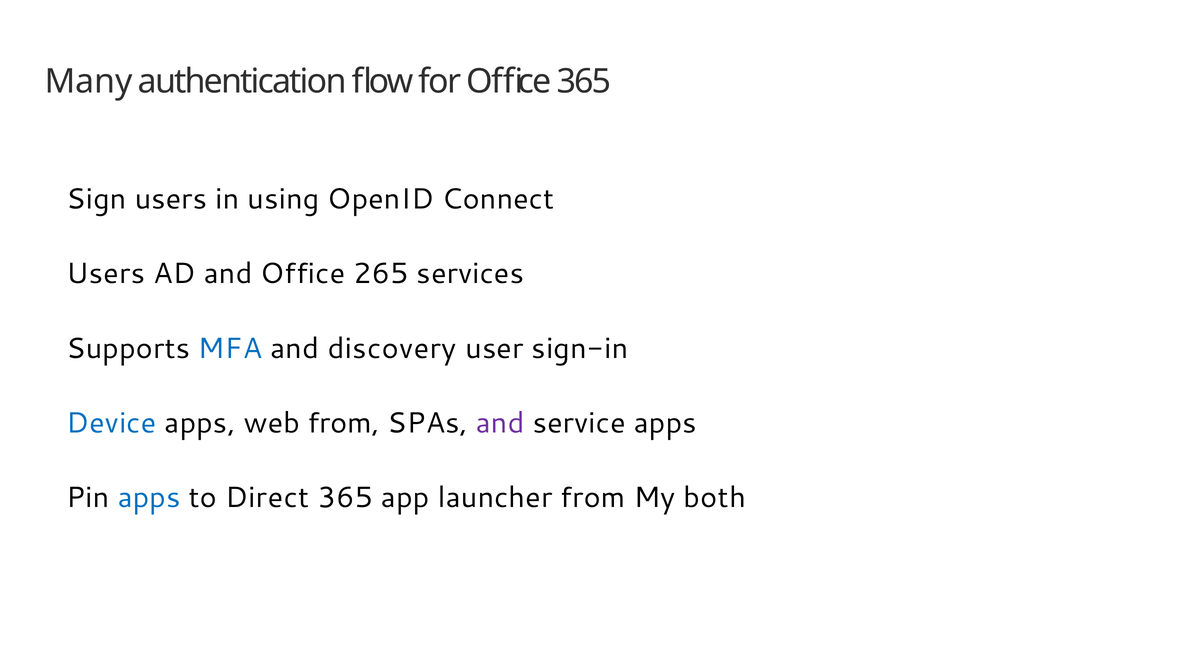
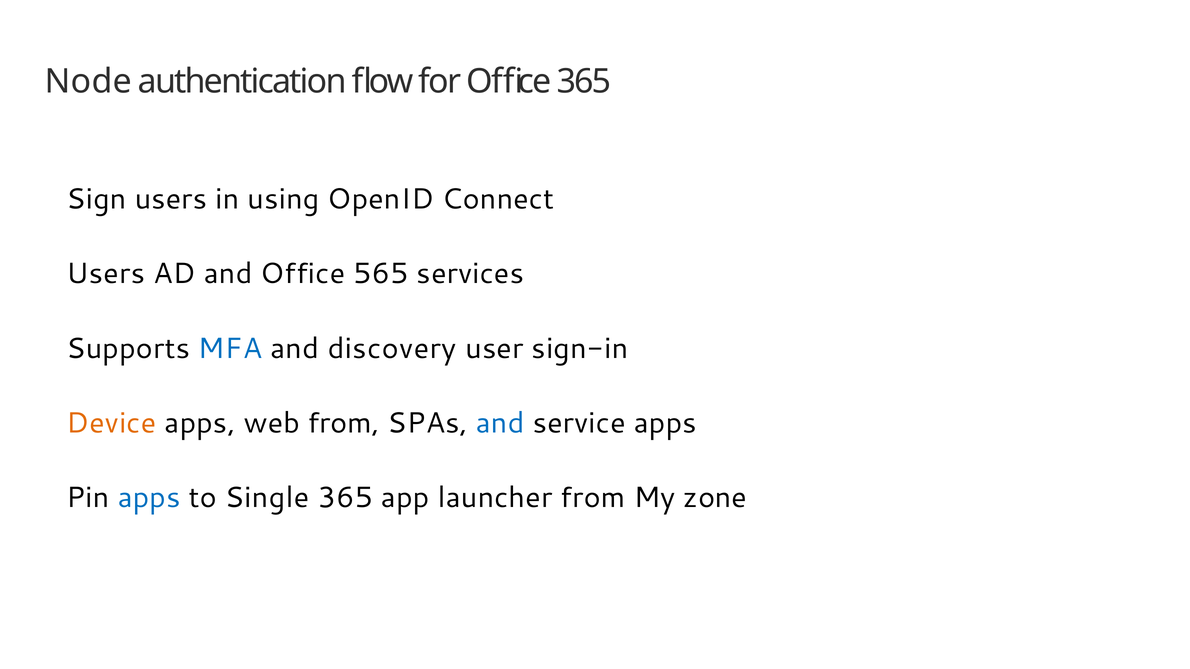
Many: Many -> Node
265: 265 -> 565
Device colour: blue -> orange
and at (500, 423) colour: purple -> blue
Direct: Direct -> Single
both: both -> zone
